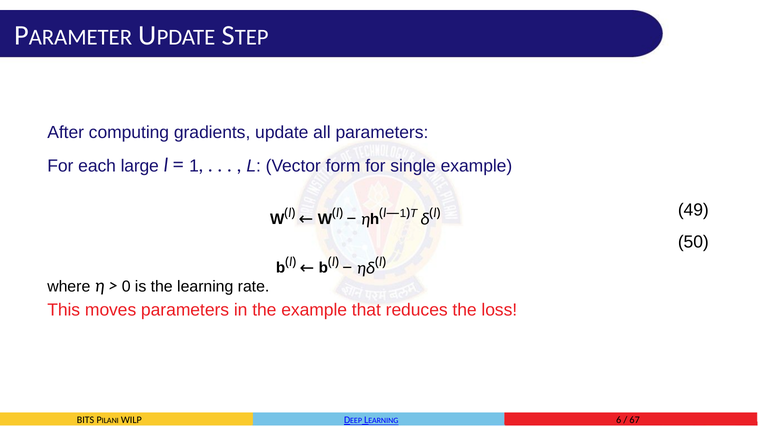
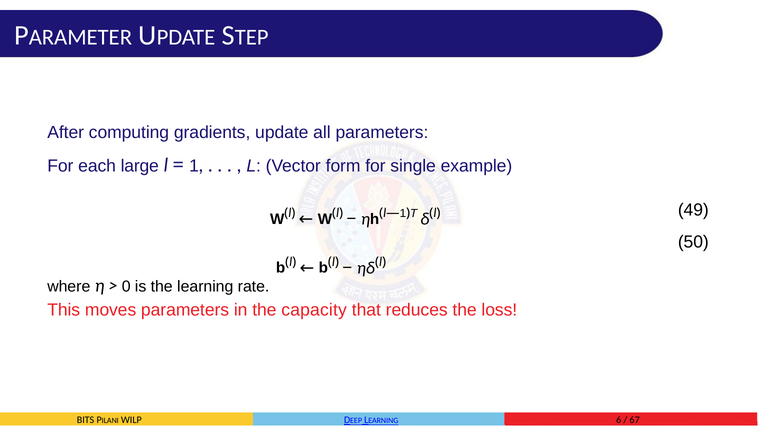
the example: example -> capacity
